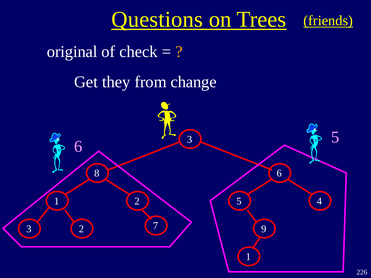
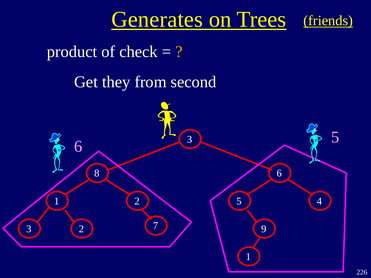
Questions: Questions -> Generates
original: original -> product
change: change -> second
